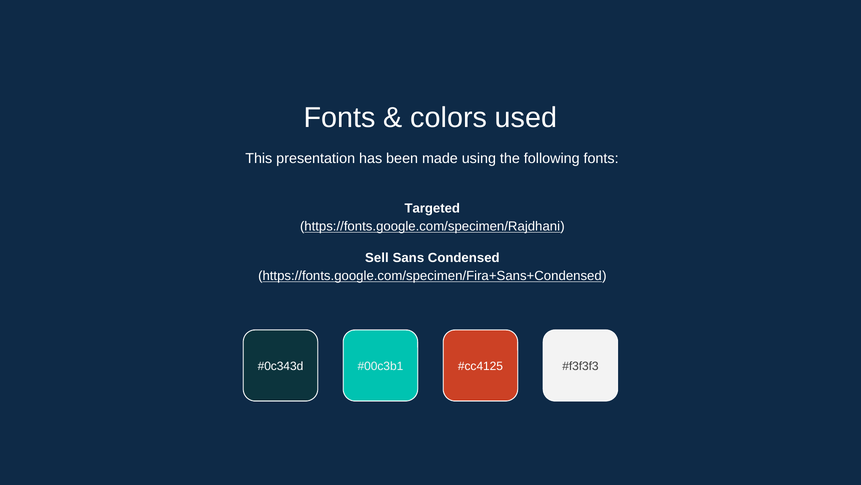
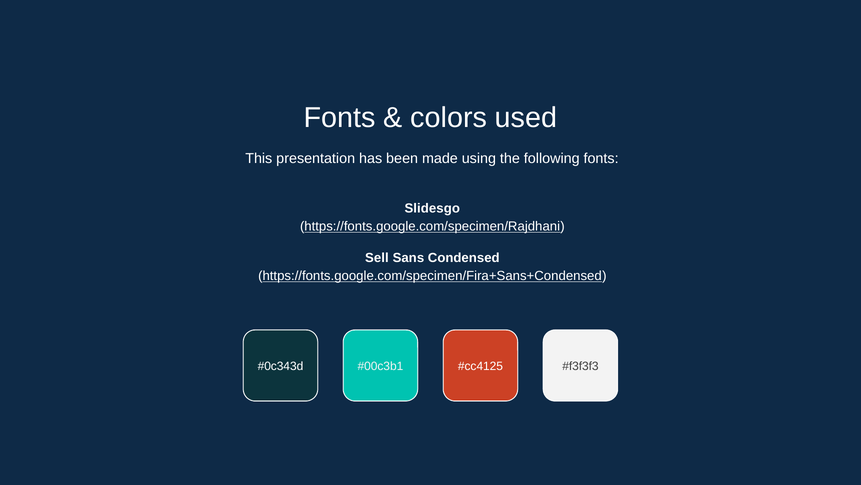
Targeted: Targeted -> Slidesgo
